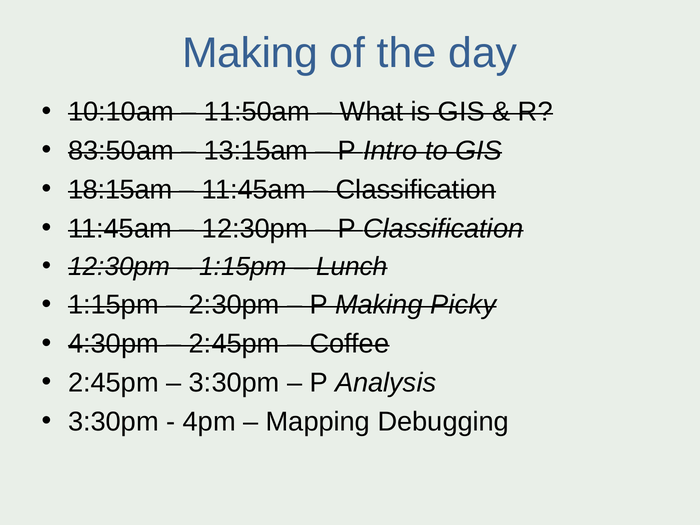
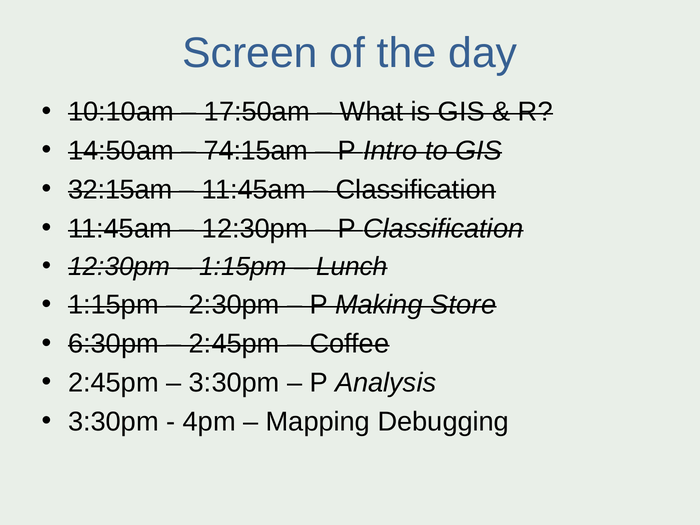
Making at (250, 53): Making -> Screen
11:50am: 11:50am -> 17:50am
83:50am: 83:50am -> 14:50am
13:15am: 13:15am -> 74:15am
18:15am: 18:15am -> 32:15am
Picky: Picky -> Store
4:30pm: 4:30pm -> 6:30pm
